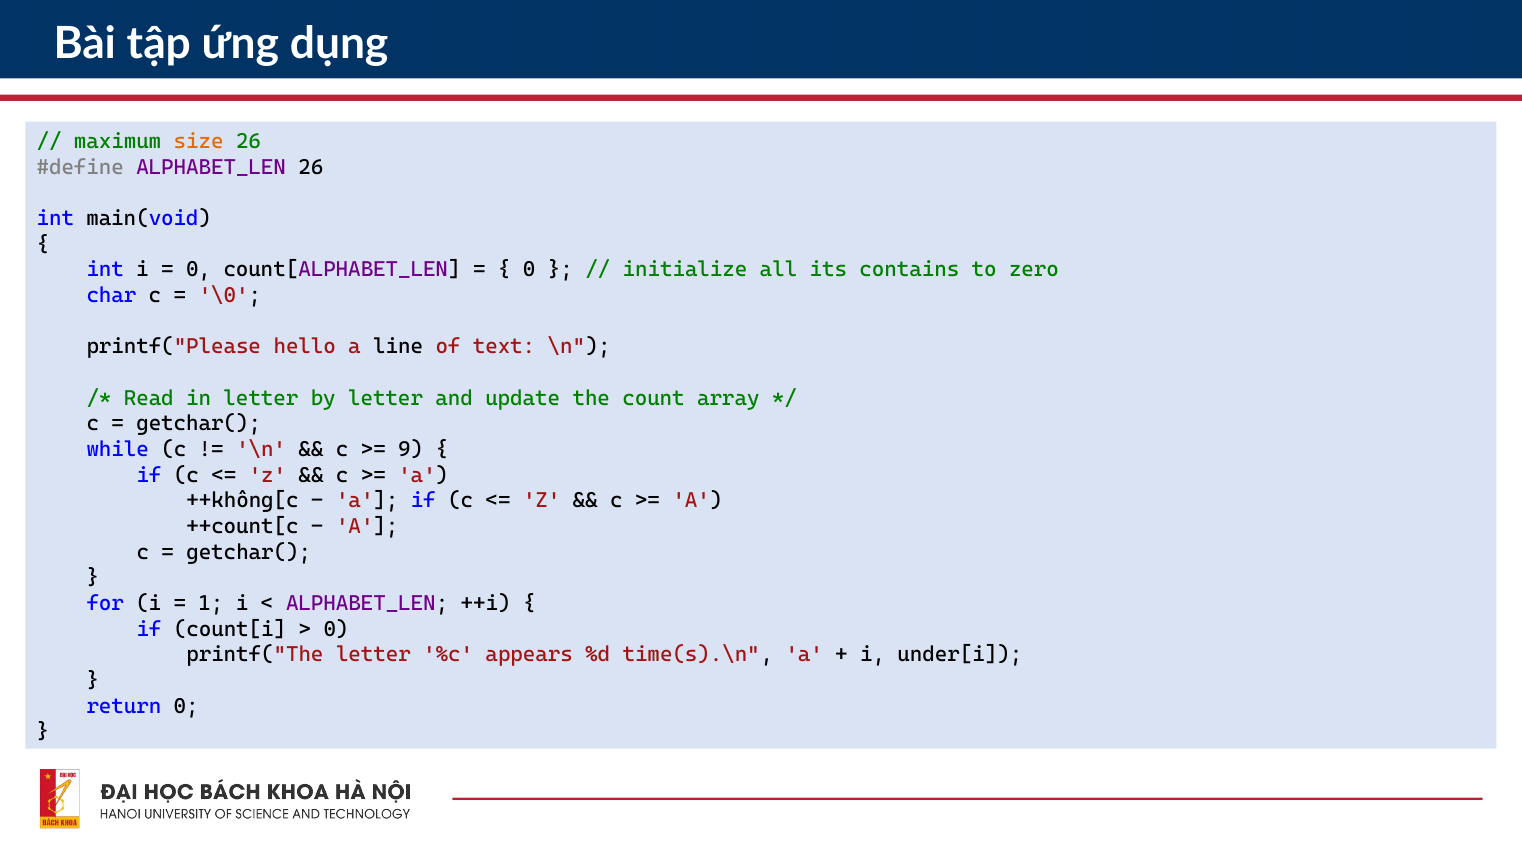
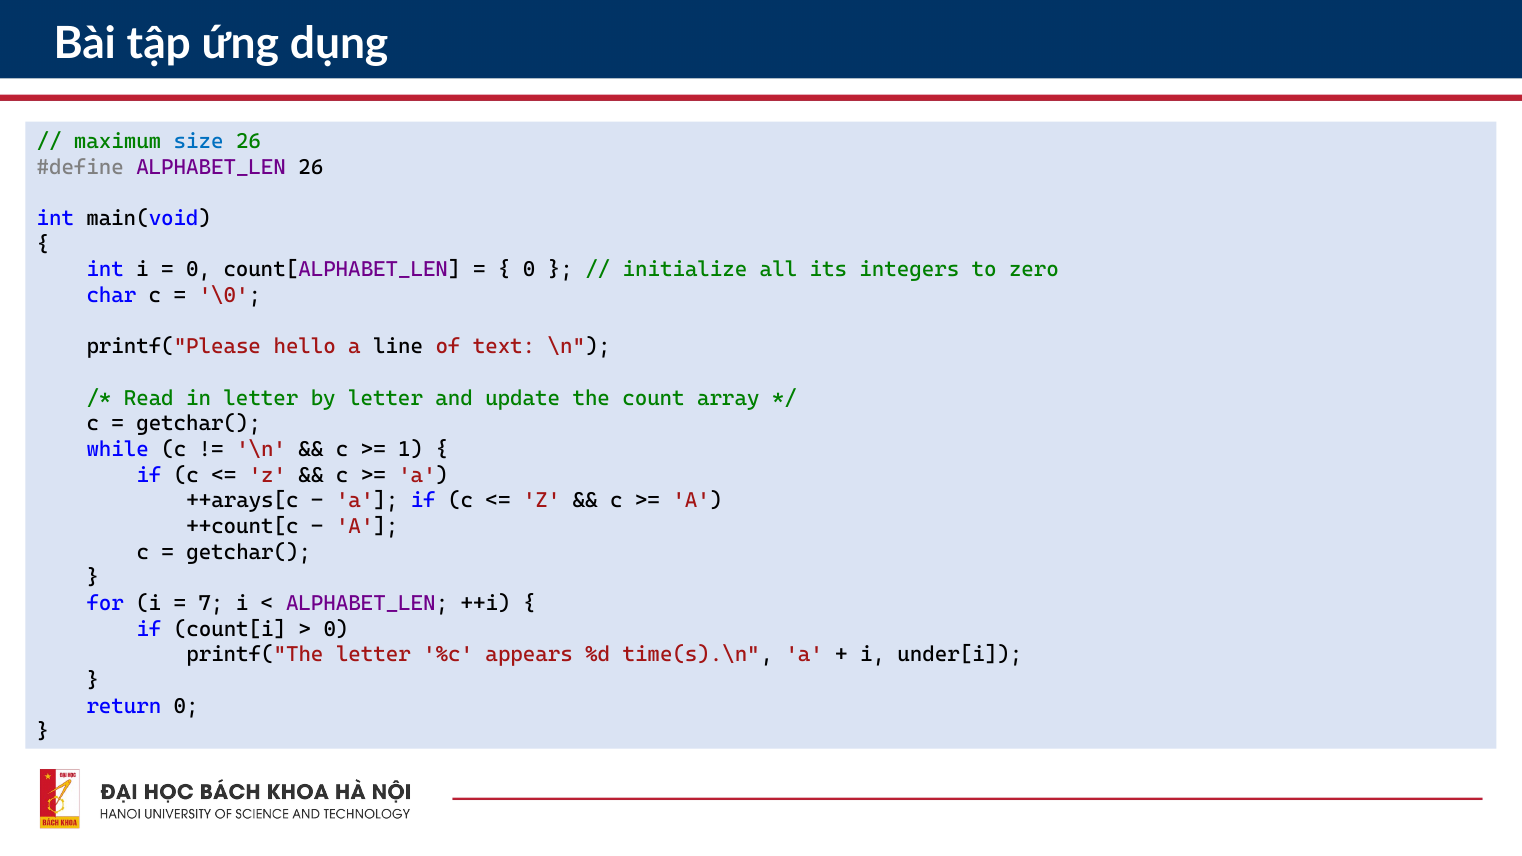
size colour: orange -> blue
contains: contains -> integers
9: 9 -> 1
++không[c: ++không[c -> ++arays[c
1: 1 -> 7
